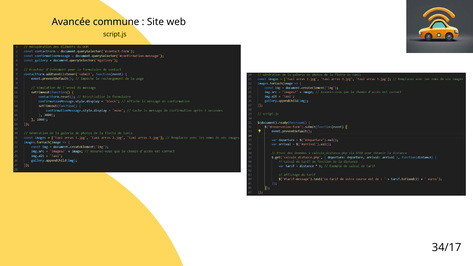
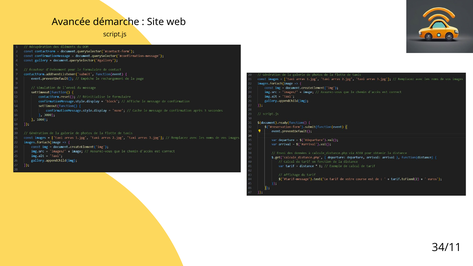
commune: commune -> démarche
34/17: 34/17 -> 34/11
